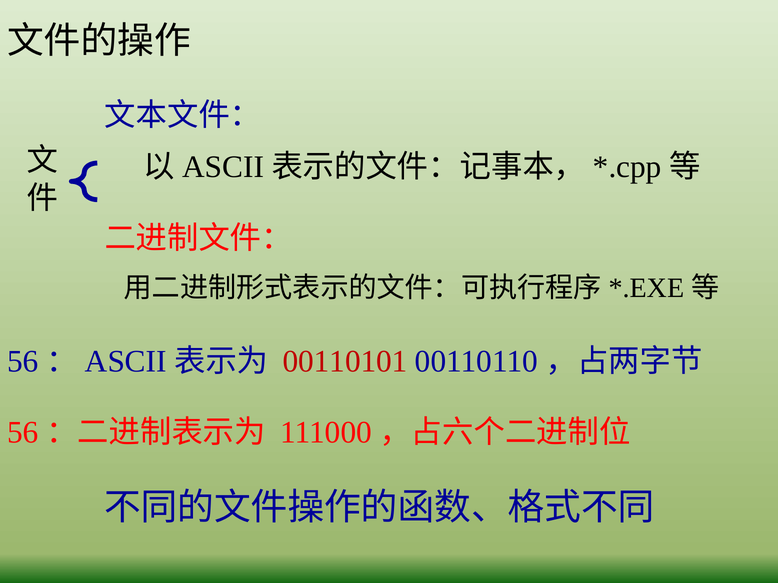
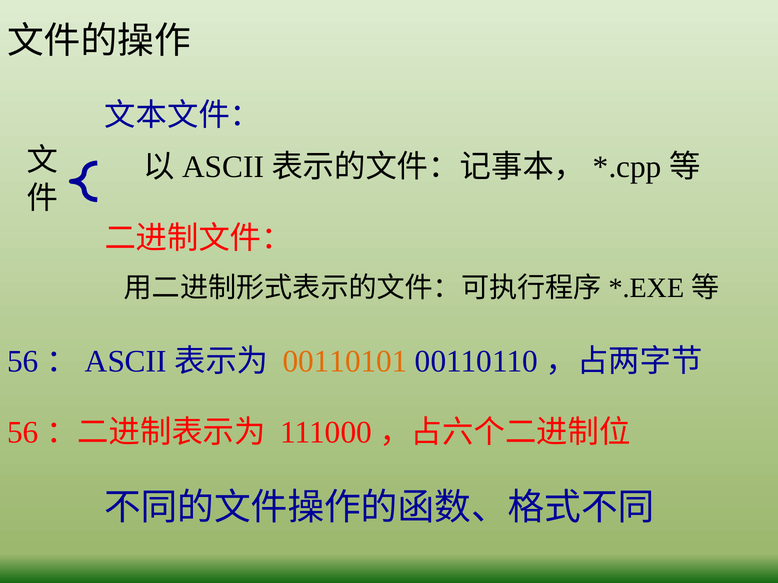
00110101 colour: red -> orange
